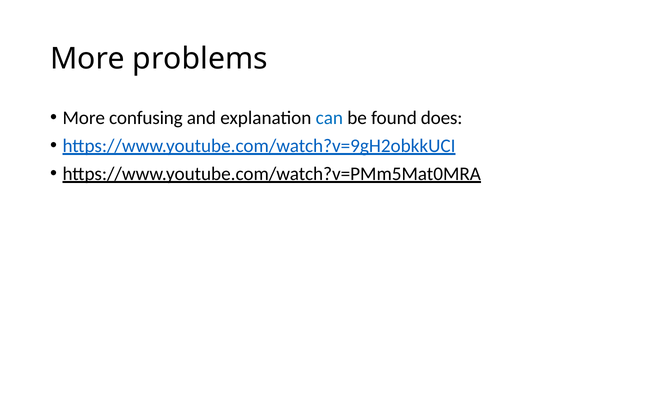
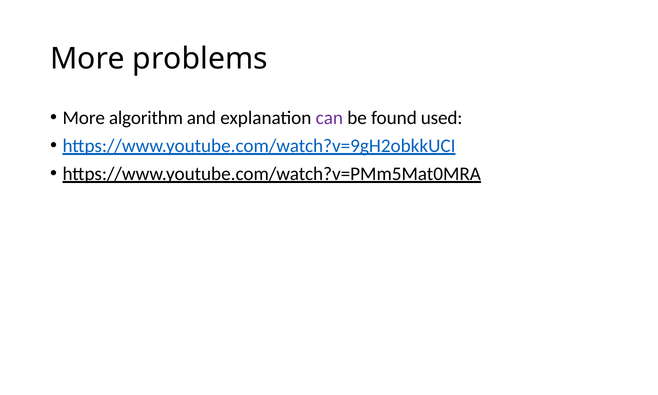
confusing: confusing -> algorithm
can colour: blue -> purple
does: does -> used
